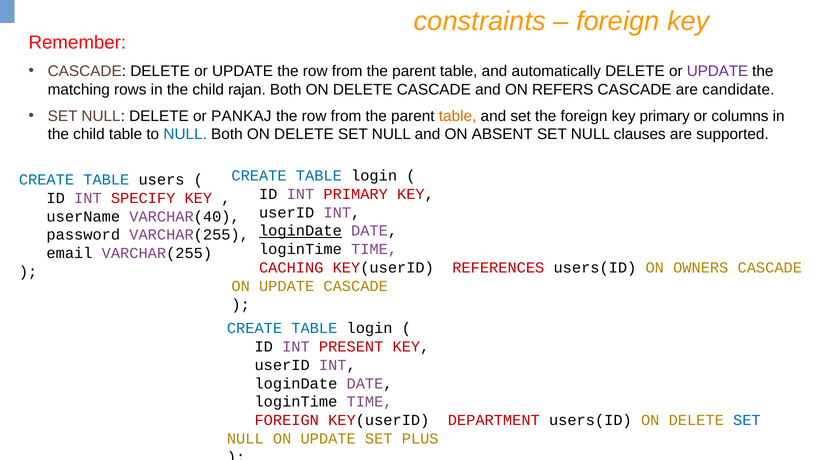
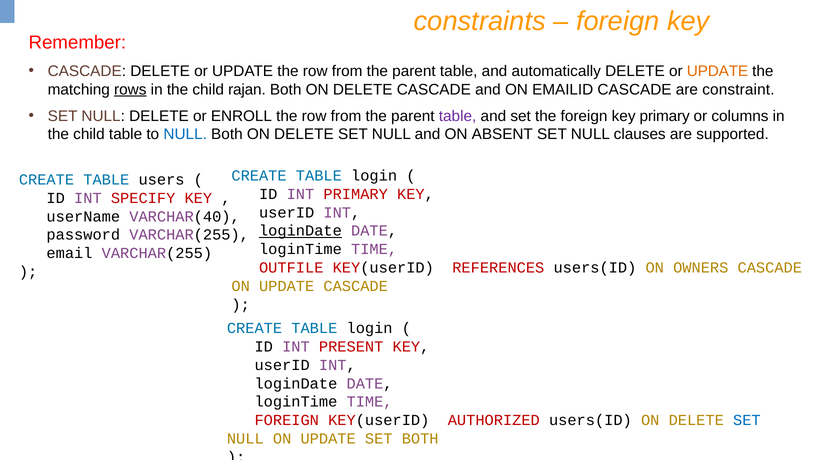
UPDATE at (718, 71) colour: purple -> orange
rows underline: none -> present
REFERS: REFERS -> EMAILID
candidate: candidate -> constraint
PANKAJ: PANKAJ -> ENROLL
table at (458, 116) colour: orange -> purple
CACHING: CACHING -> OUTFILE
DEPARTMENT: DEPARTMENT -> AUTHORIZED
SET PLUS: PLUS -> BOTH
